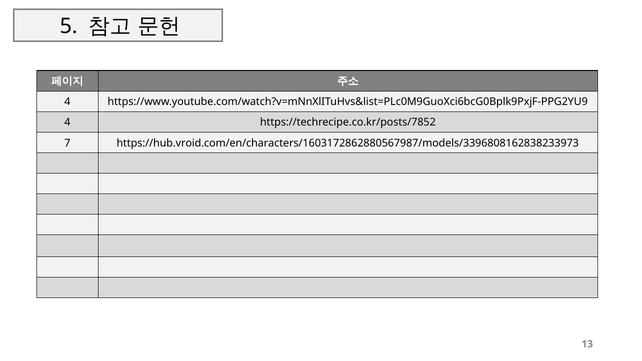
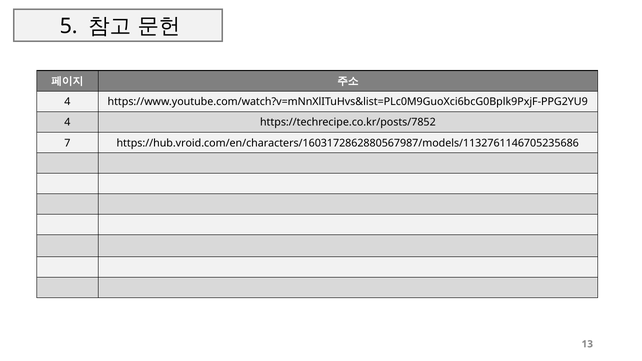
https://hub.vroid.com/en/characters/1603172862880567987/models/3396808162838233973: https://hub.vroid.com/en/characters/1603172862880567987/models/3396808162838233973 -> https://hub.vroid.com/en/characters/1603172862880567987/models/1132761146705235686
